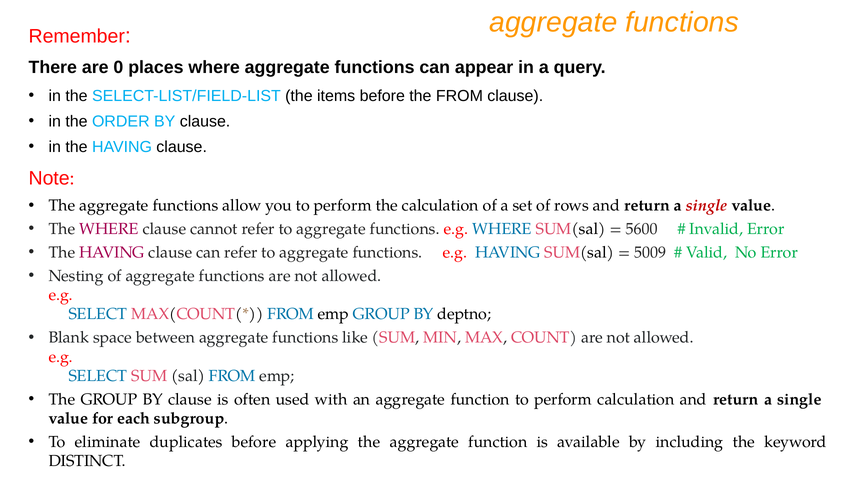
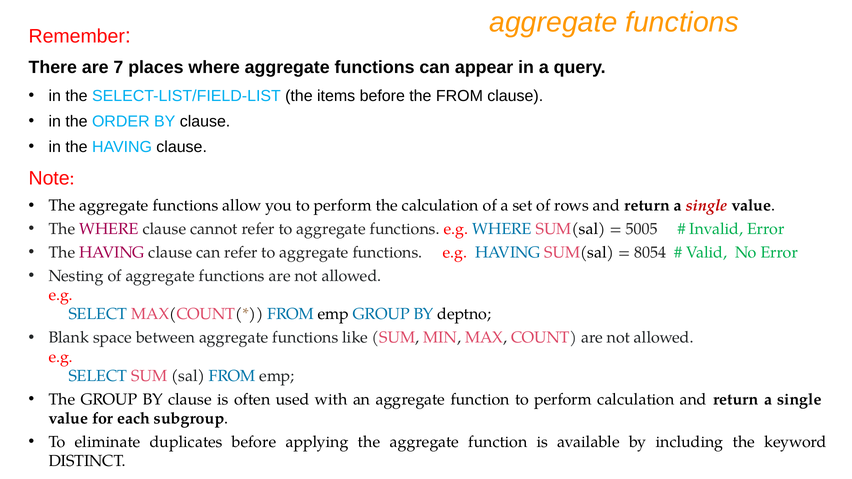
0: 0 -> 7
5600: 5600 -> 5005
5009: 5009 -> 8054
